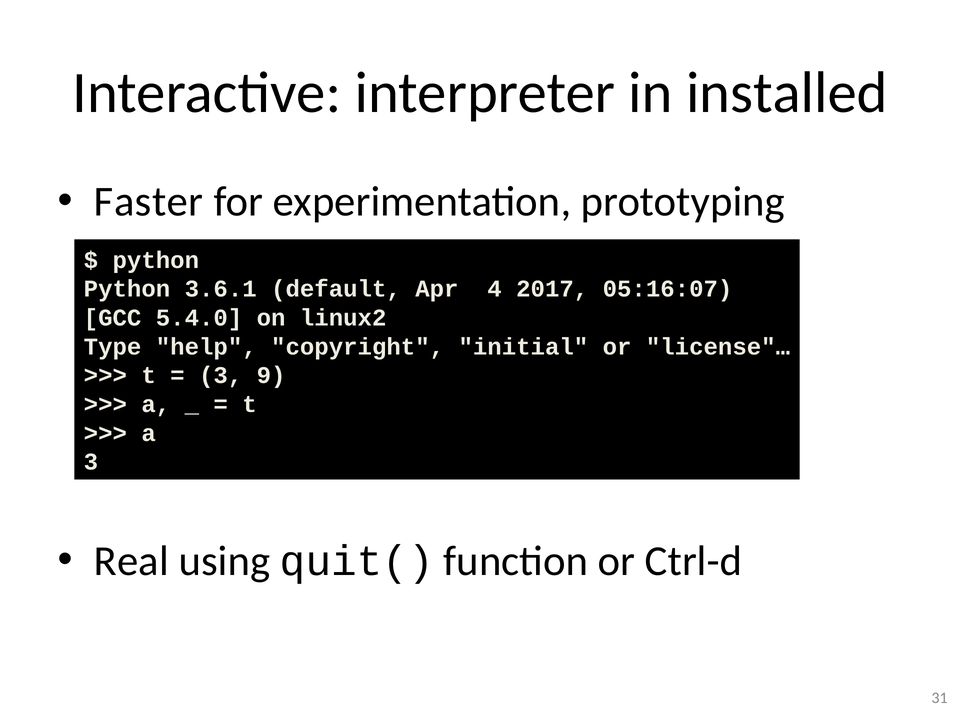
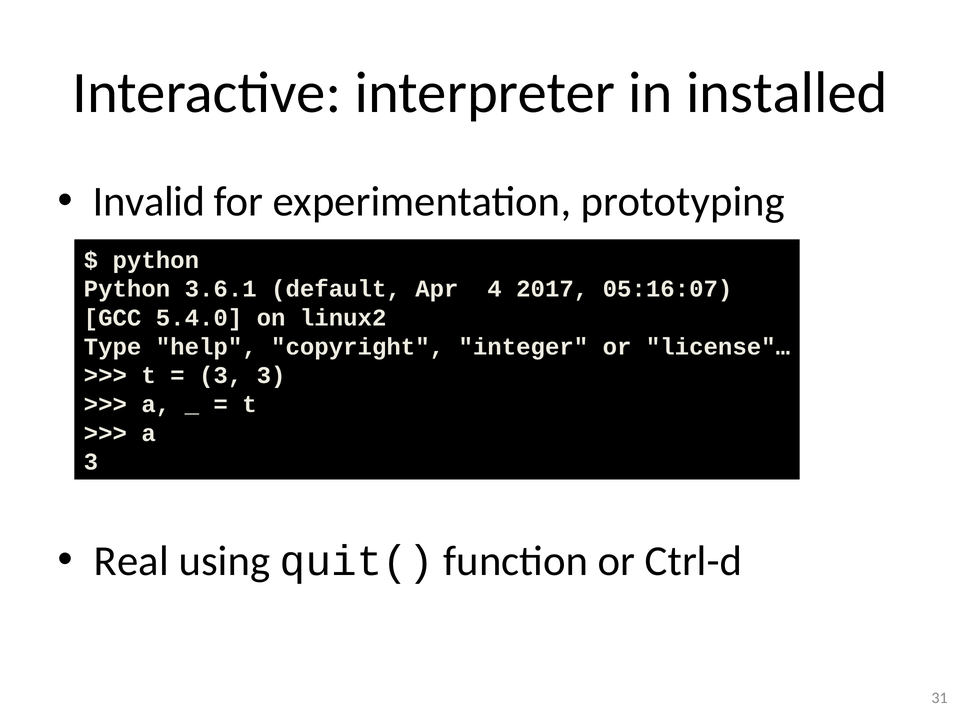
Faster: Faster -> Invalid
initial: initial -> integer
3 9: 9 -> 3
